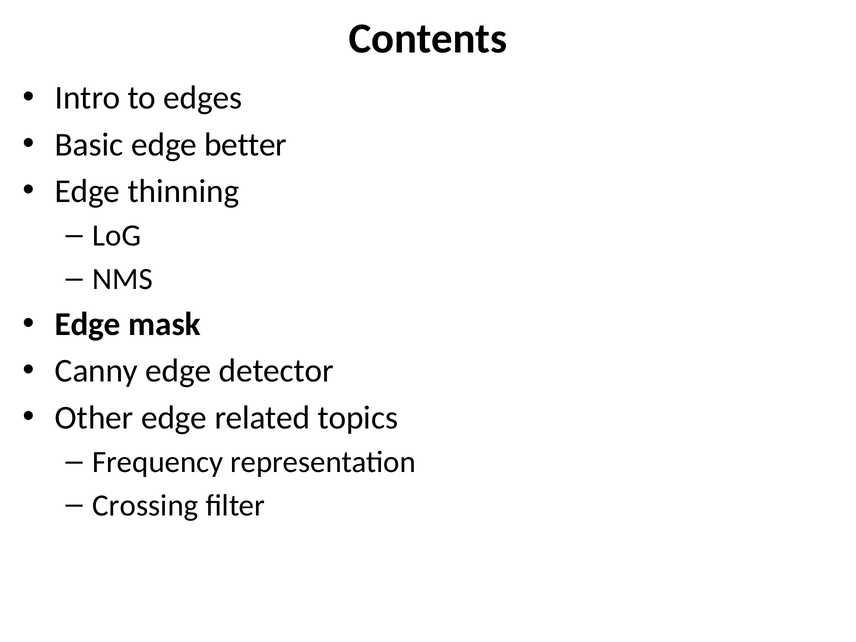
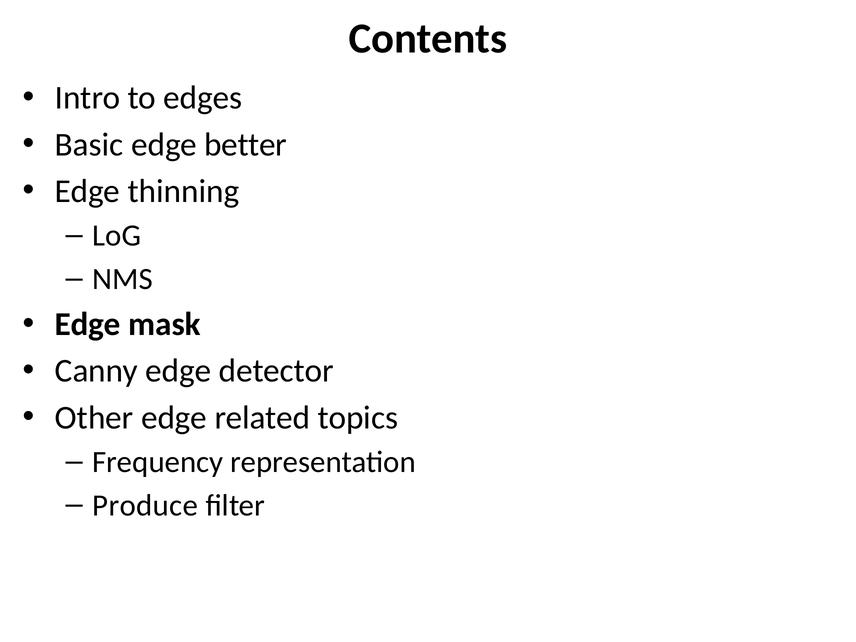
Crossing: Crossing -> Produce
